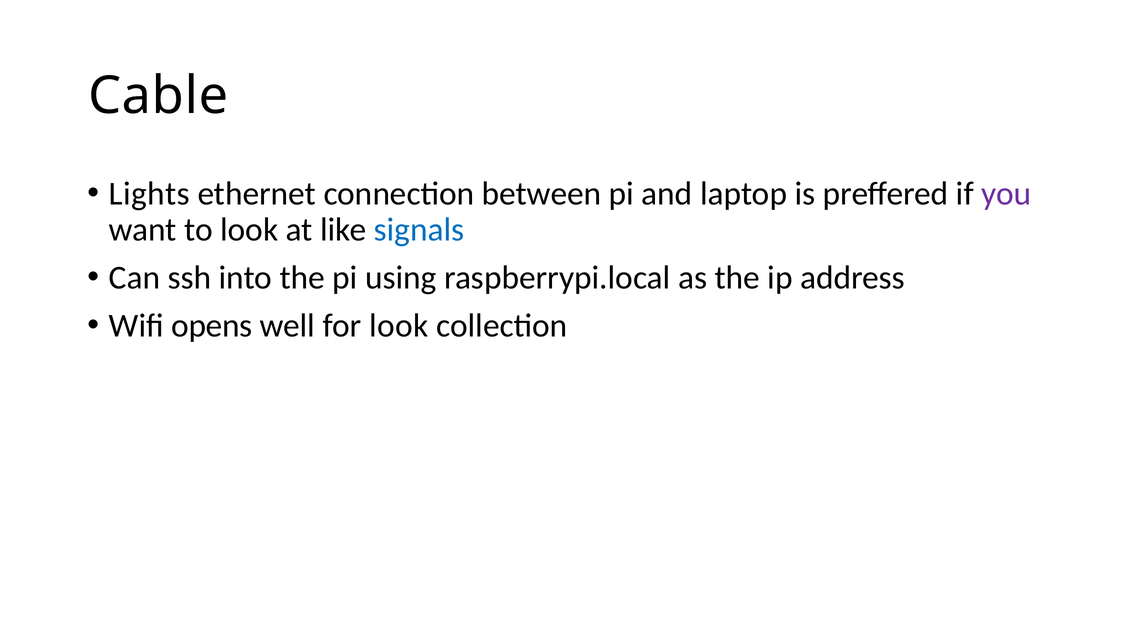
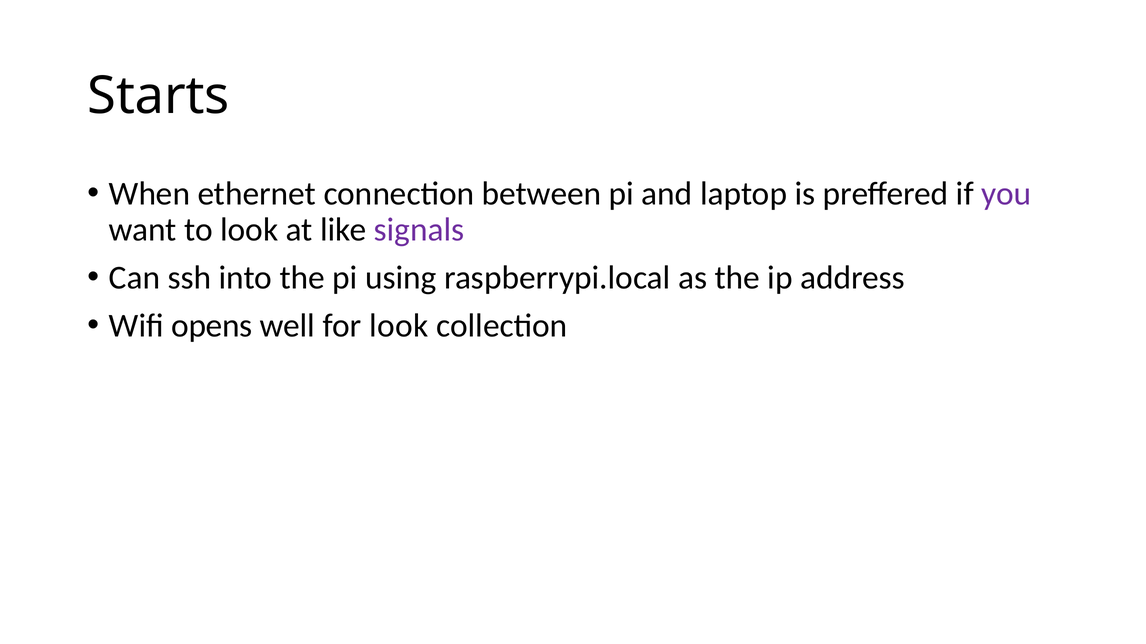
Cable: Cable -> Starts
Lights: Lights -> When
signals colour: blue -> purple
